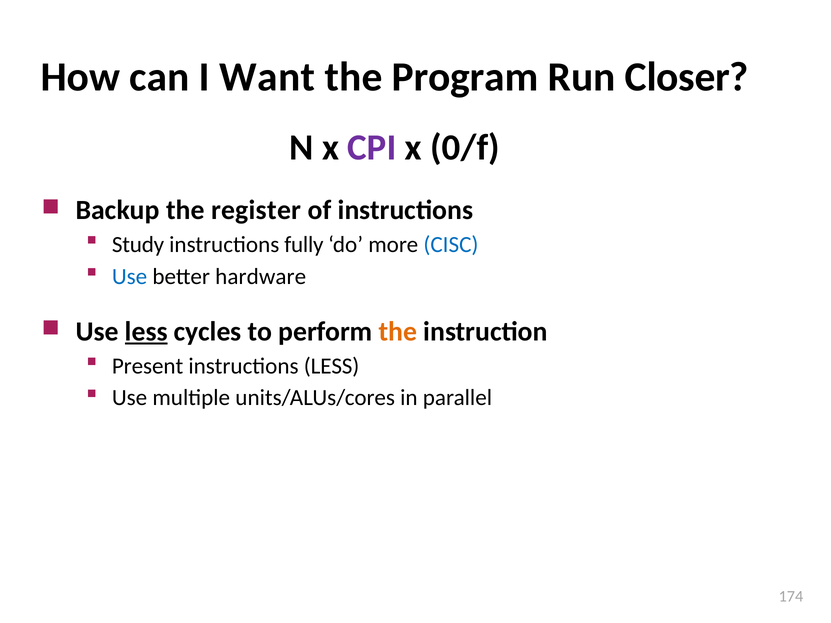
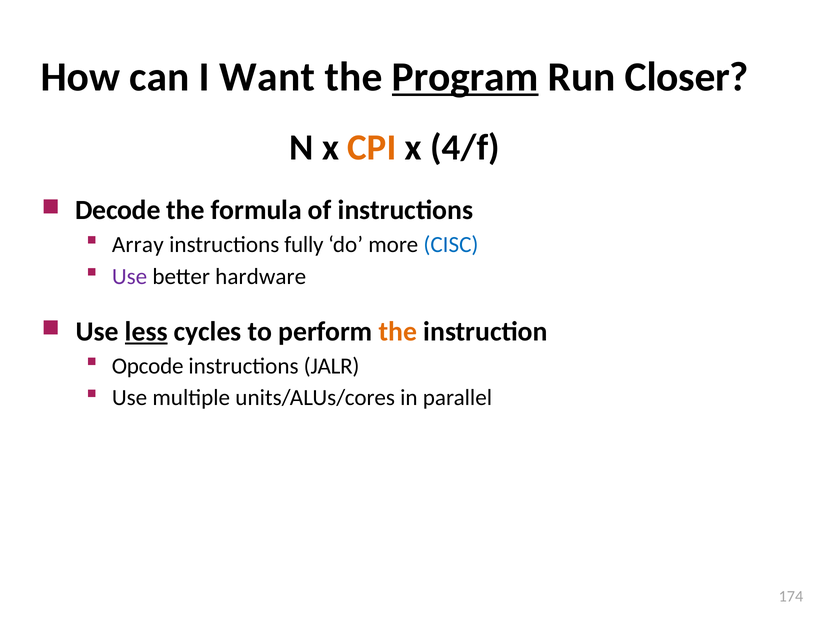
Program underline: none -> present
CPI colour: purple -> orange
0/f: 0/f -> 4/f
Backup: Backup -> Decode
register: register -> formula
Study: Study -> Array
Use at (130, 277) colour: blue -> purple
Present: Present -> Opcode
instructions LESS: LESS -> JALR
